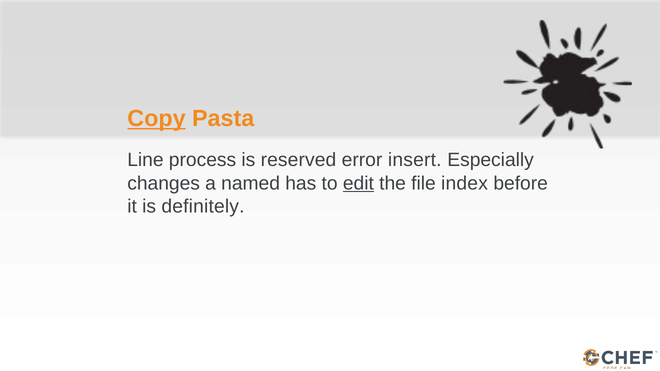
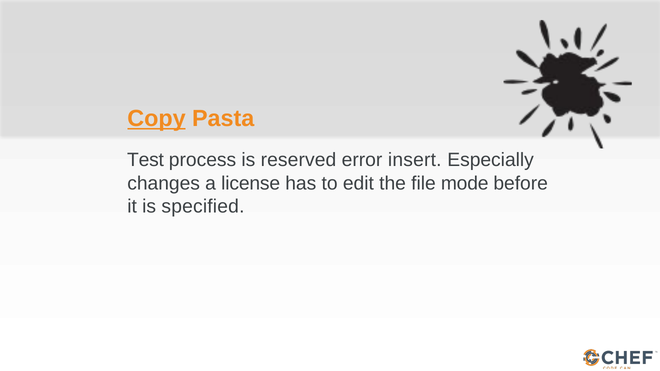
Line: Line -> Test
named: named -> license
edit underline: present -> none
index: index -> mode
definitely: definitely -> specified
